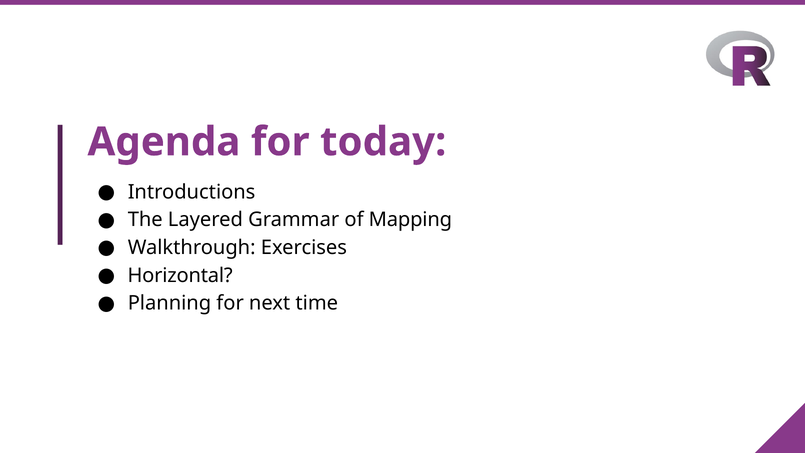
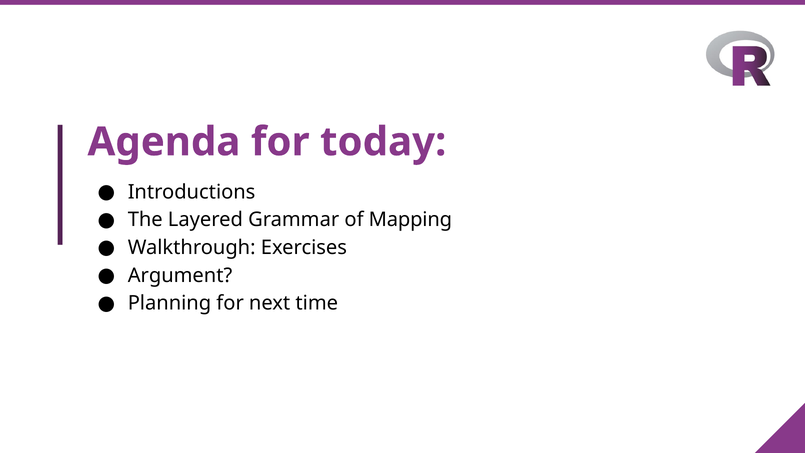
Horizontal: Horizontal -> Argument
